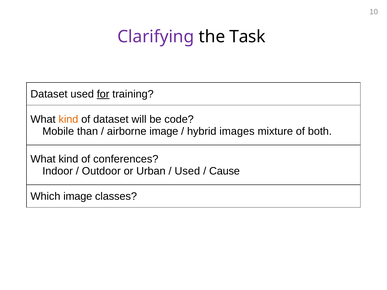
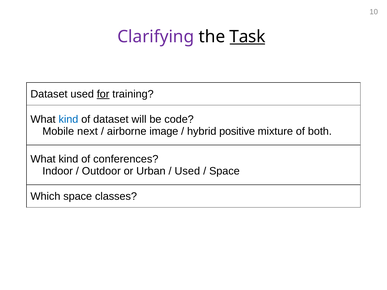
Task underline: none -> present
kind at (68, 119) colour: orange -> blue
than: than -> next
images: images -> positive
Cause at (224, 171): Cause -> Space
Which image: image -> space
